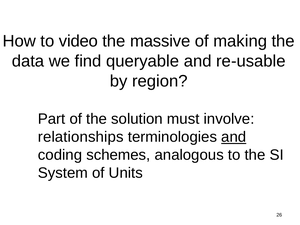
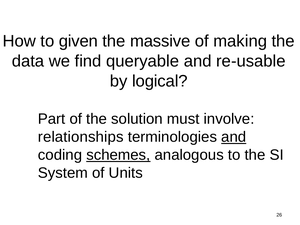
video: video -> given
region: region -> logical
schemes underline: none -> present
